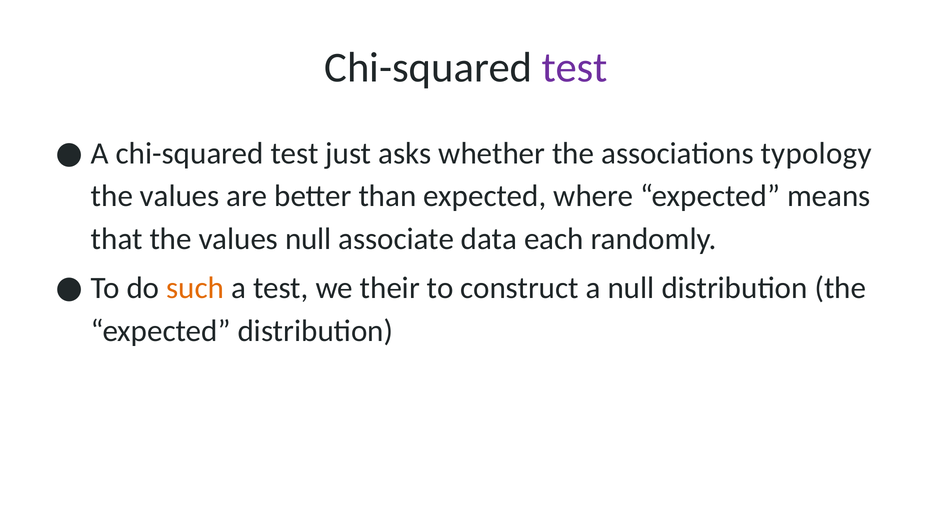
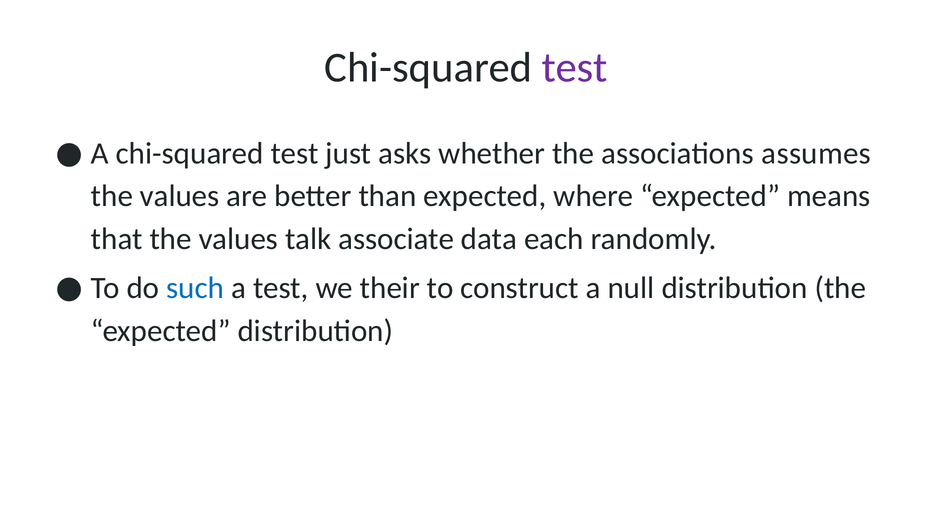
typology: typology -> assumes
values null: null -> talk
such colour: orange -> blue
